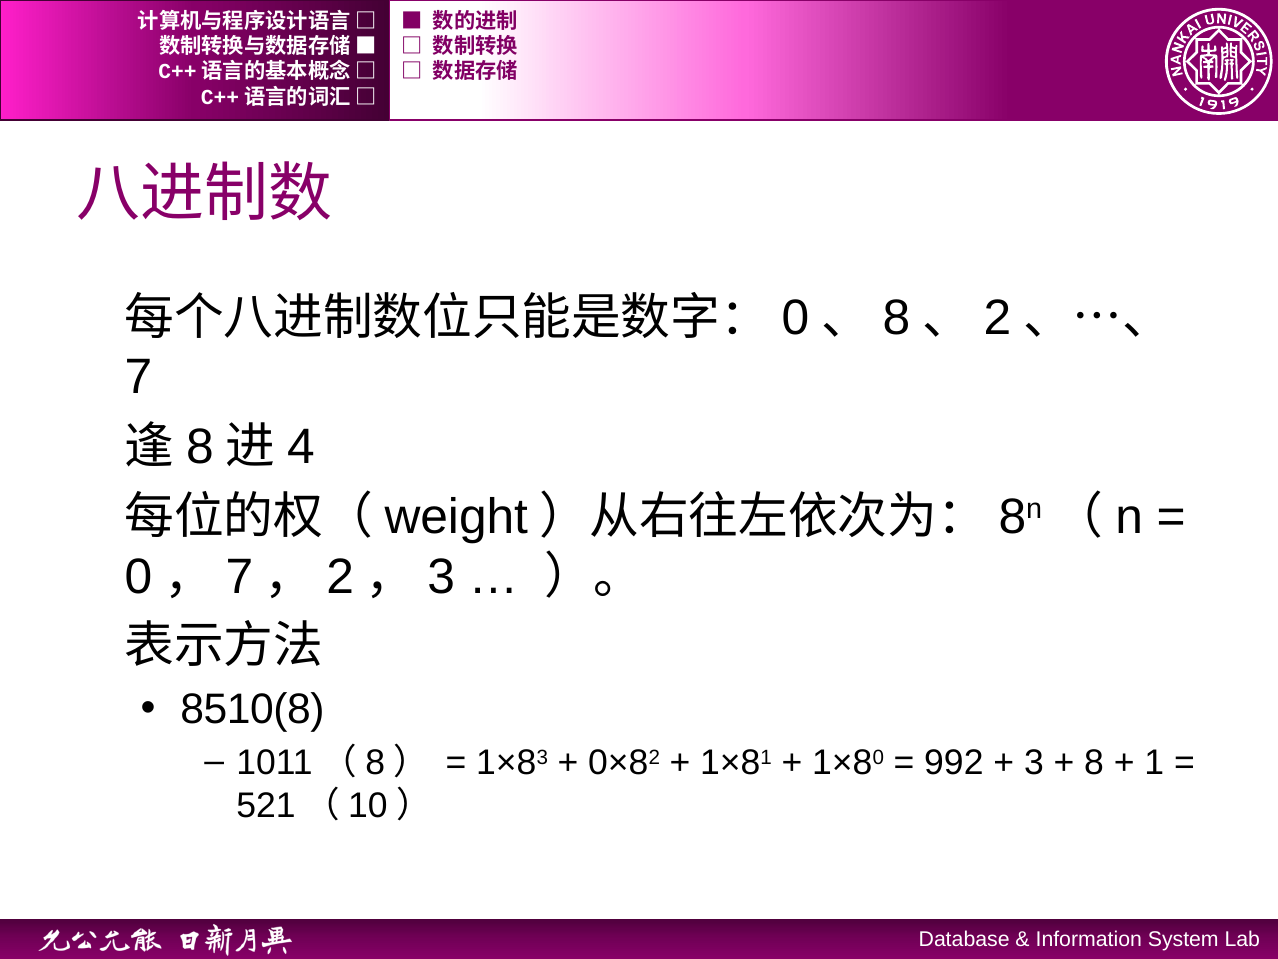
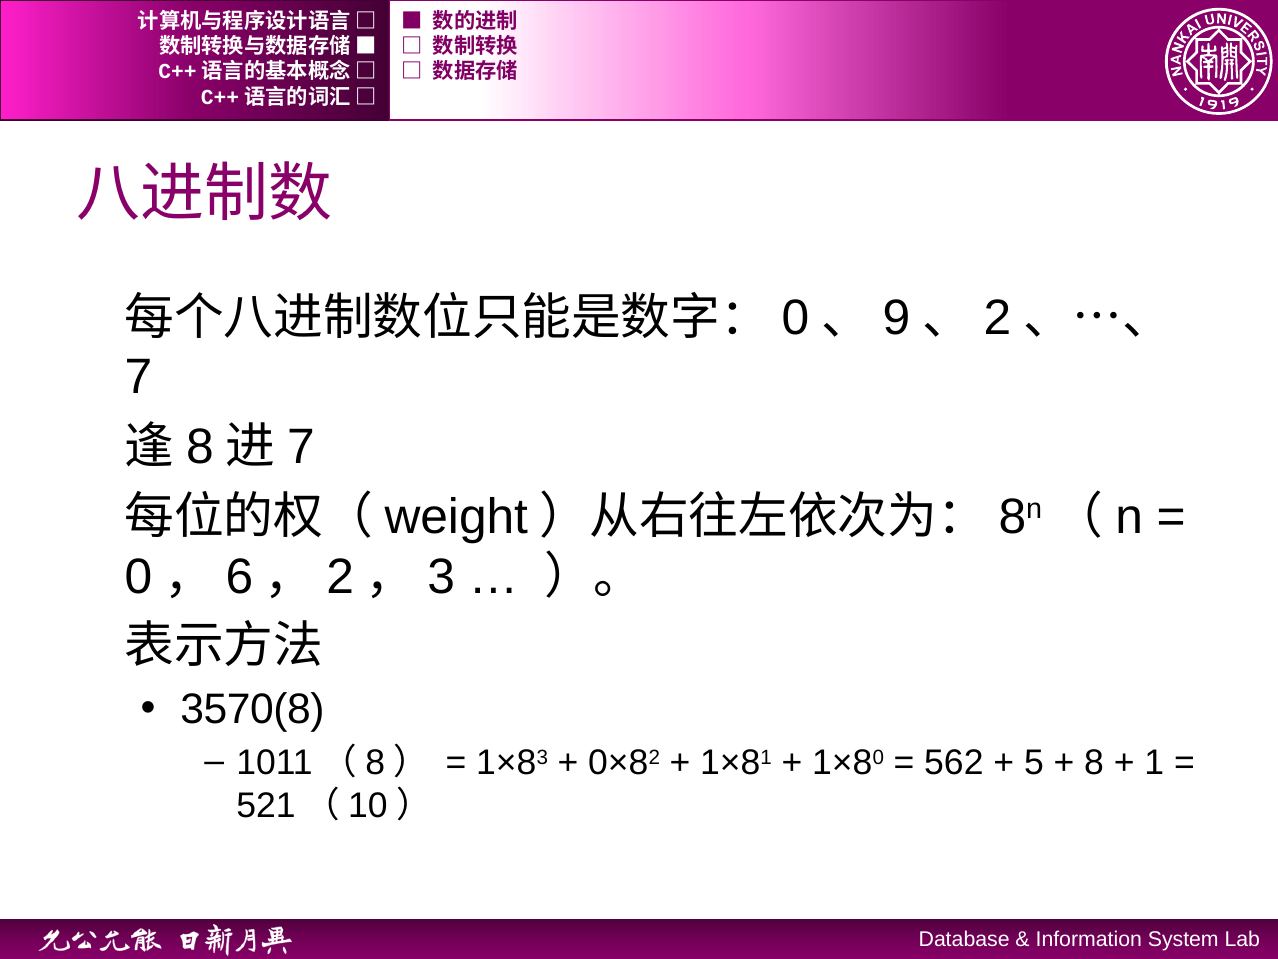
8 at (896, 318): 8 -> 9
4 at (301, 447): 4 -> 7
7 at (239, 576): 7 -> 6
8510(8: 8510(8 -> 3570(8
992: 992 -> 562
3 at (1034, 763): 3 -> 5
